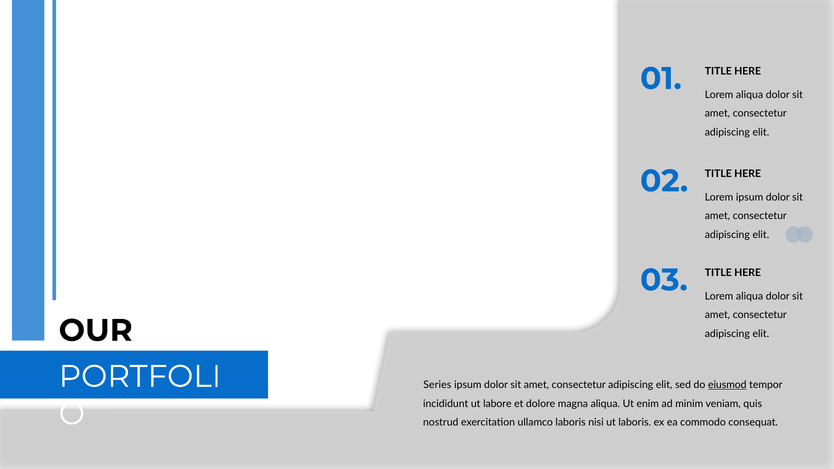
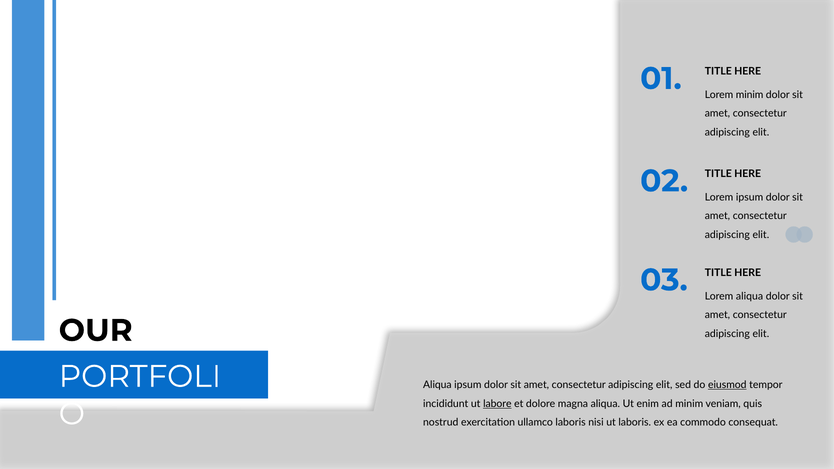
01 Lorem aliqua: aliqua -> minim
Series at (437, 385): Series -> Aliqua
labore underline: none -> present
